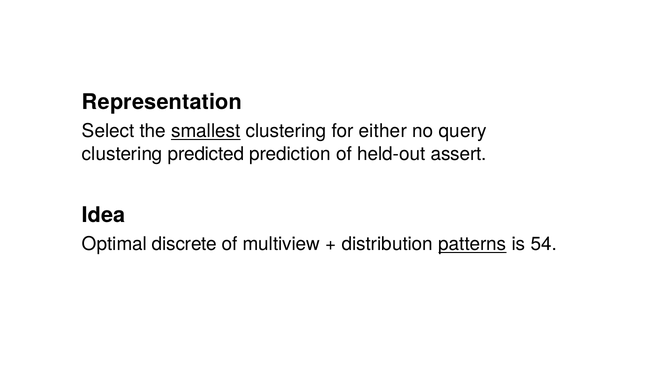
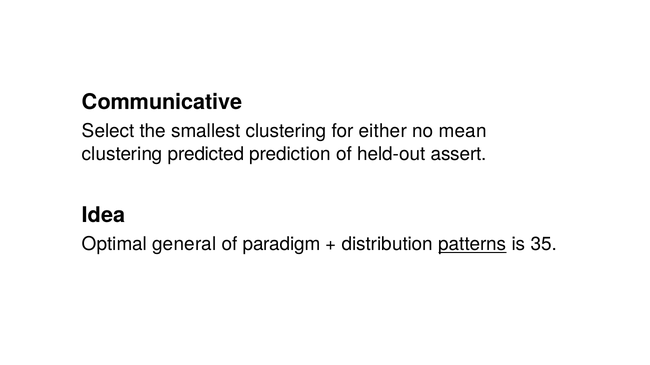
Representation: Representation -> Communicative
smallest underline: present -> none
query: query -> mean
discrete: discrete -> general
multiview: multiview -> paradigm
54: 54 -> 35
